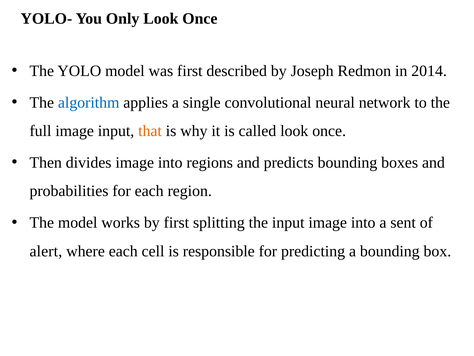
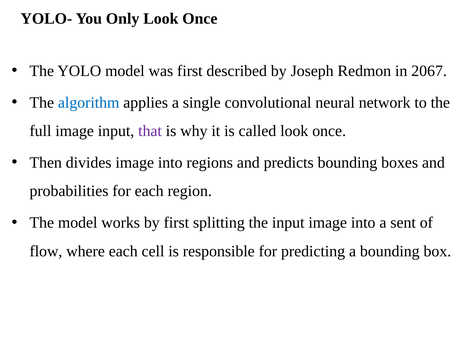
2014: 2014 -> 2067
that colour: orange -> purple
alert: alert -> flow
